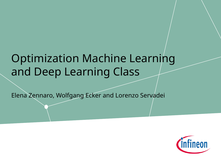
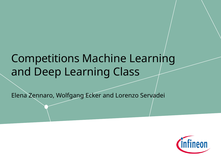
Optimization: Optimization -> Competitions
